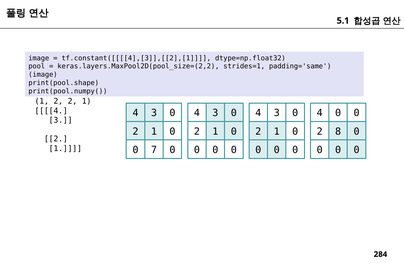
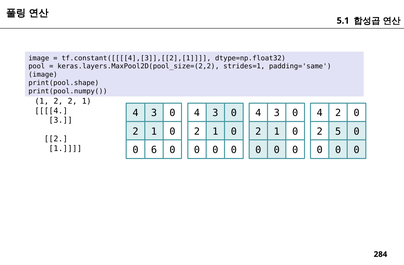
4 0: 0 -> 2
8: 8 -> 5
7: 7 -> 6
